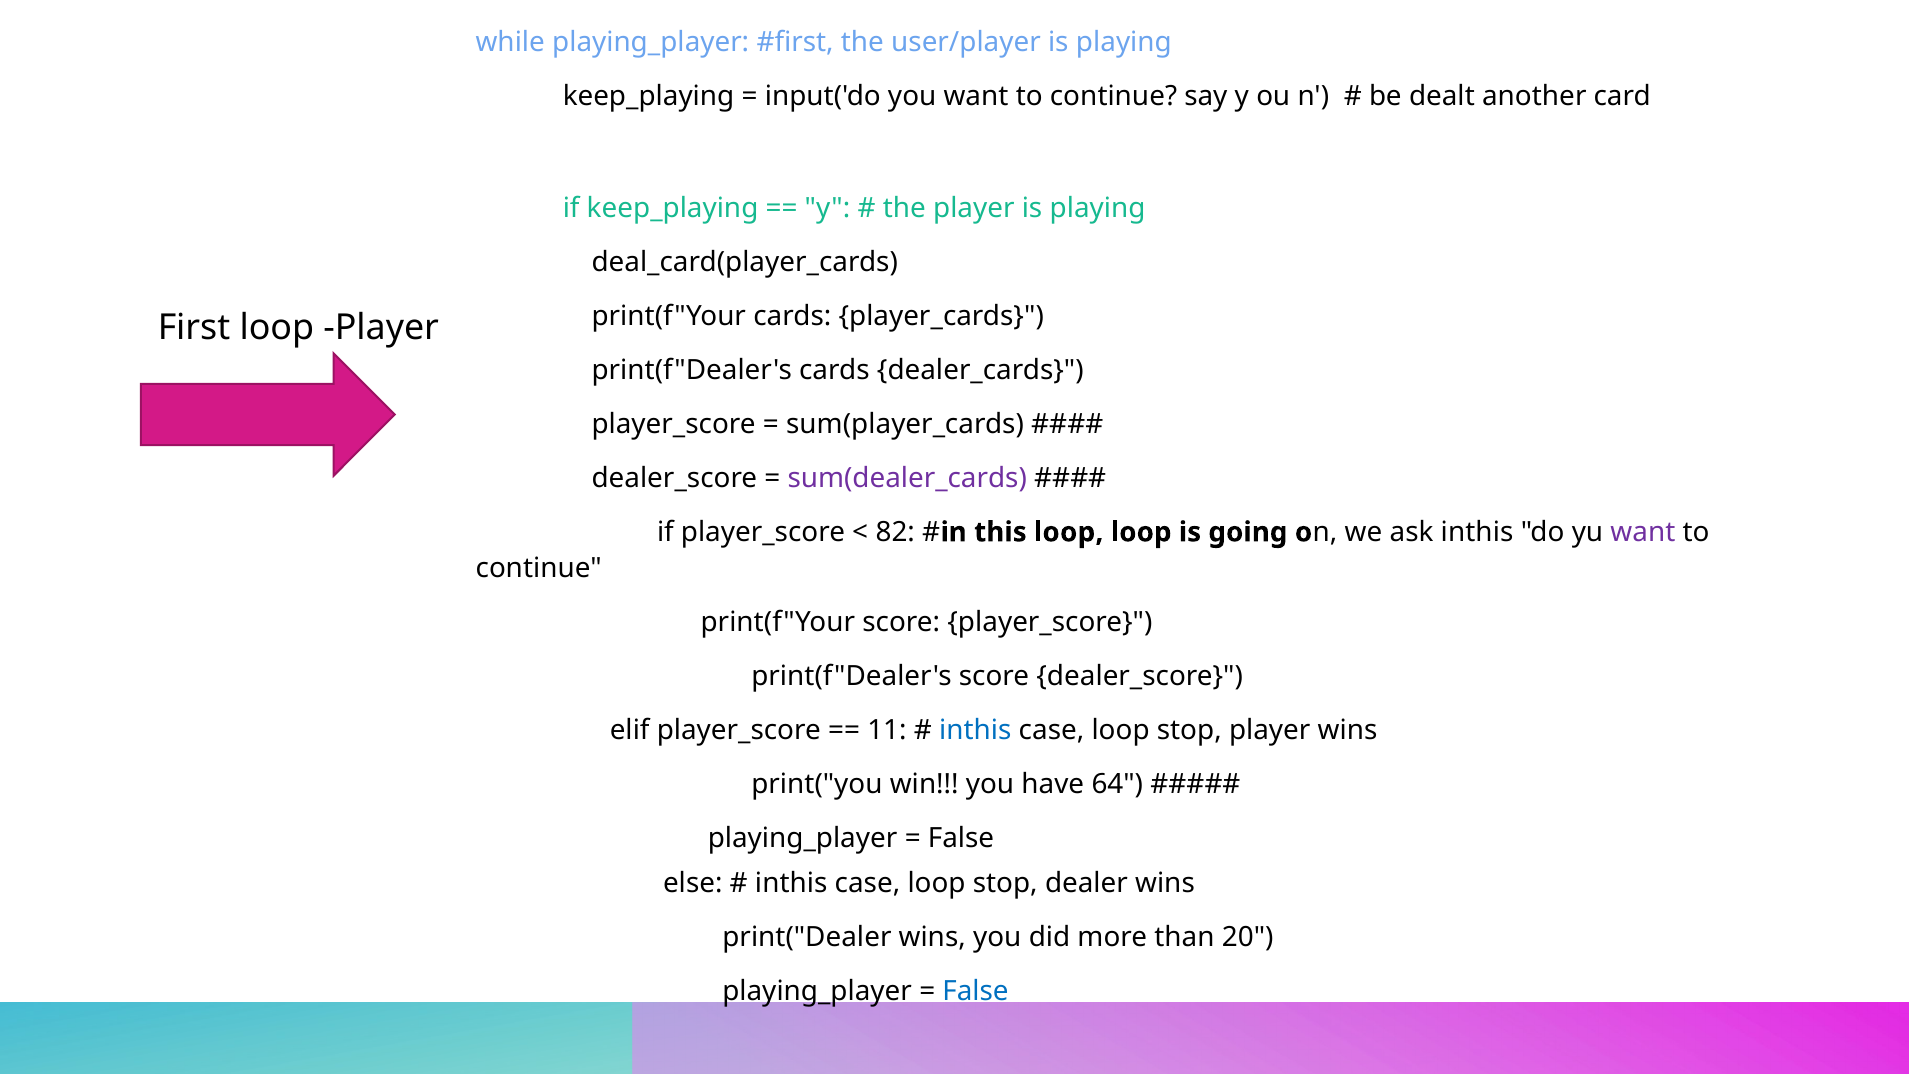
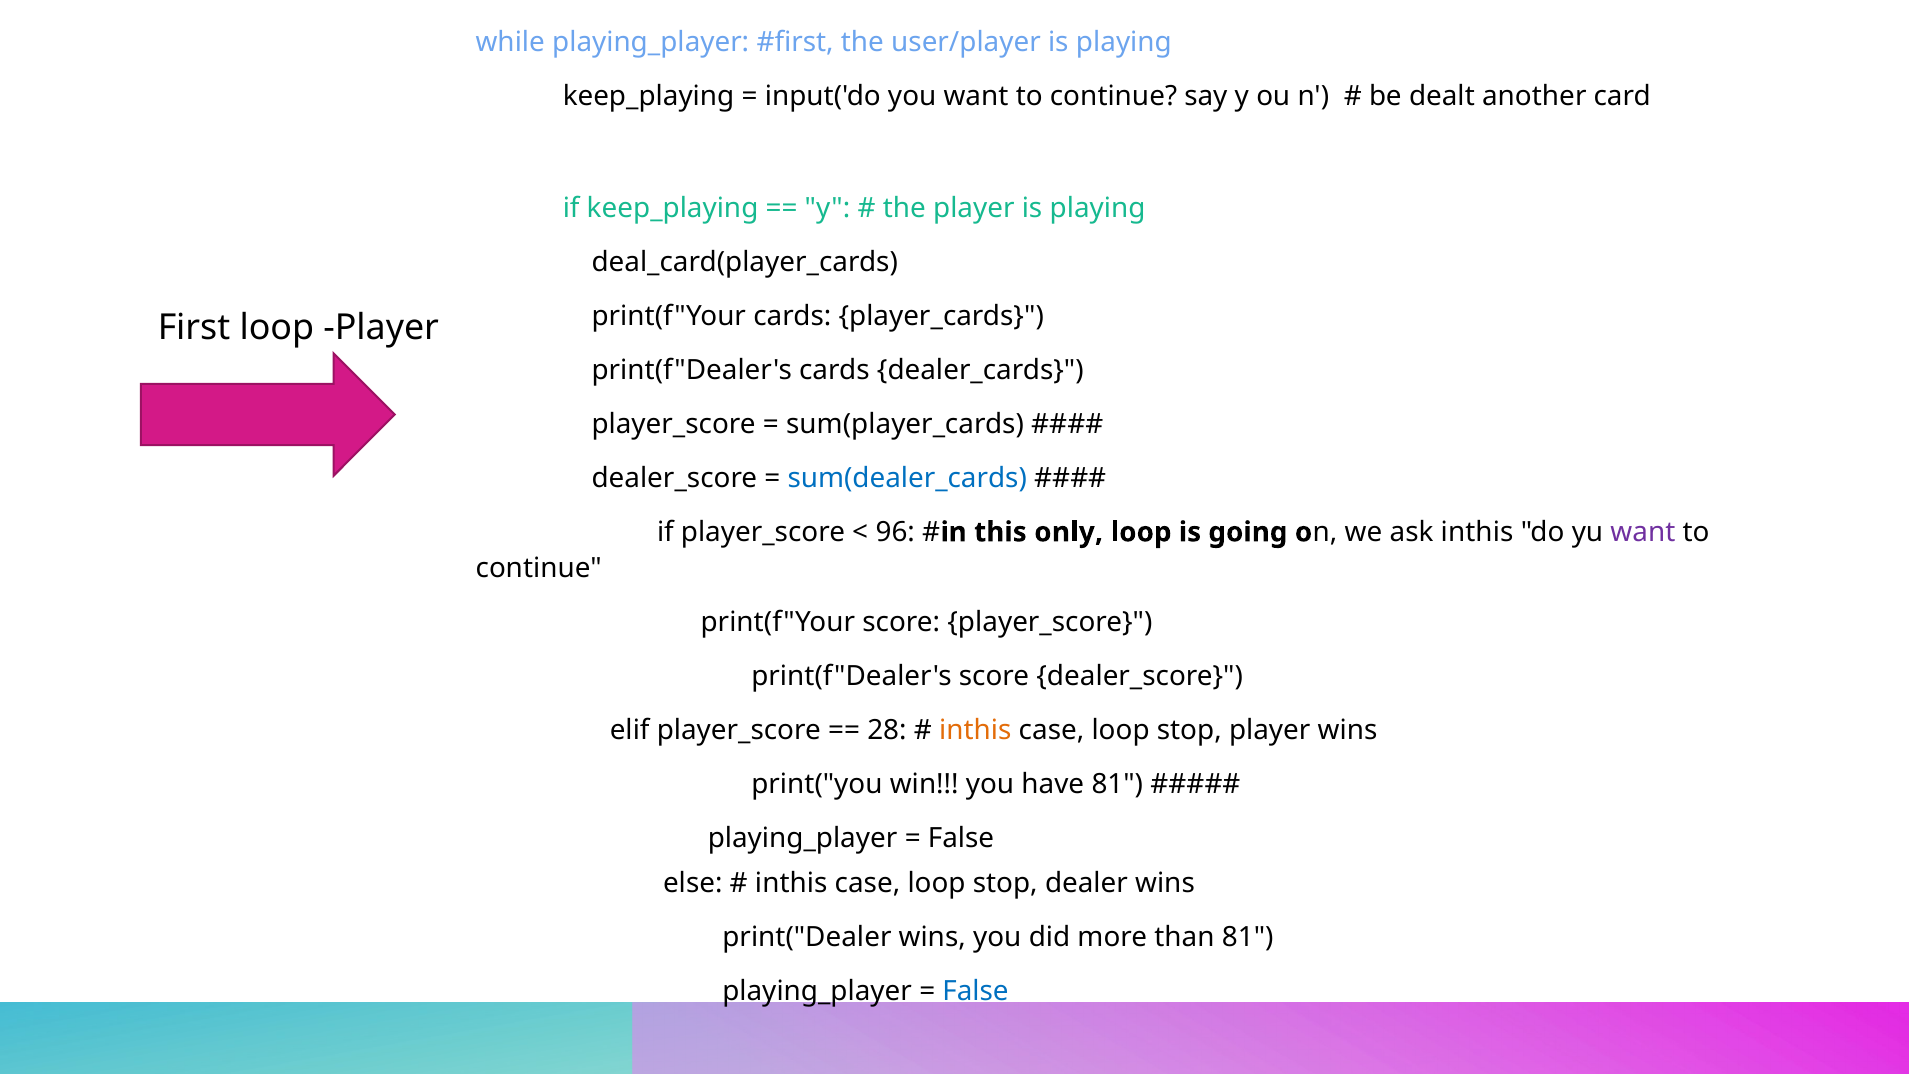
sum(dealer_cards colour: purple -> blue
82: 82 -> 96
this loop: loop -> only
11: 11 -> 28
inthis at (975, 730) colour: blue -> orange
have 64: 64 -> 81
than 20: 20 -> 81
